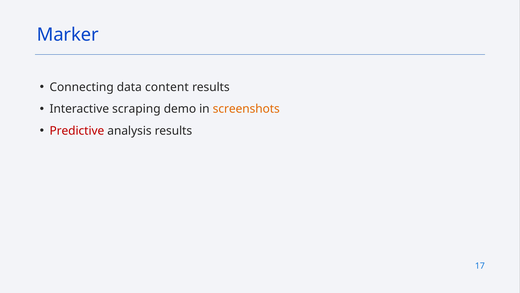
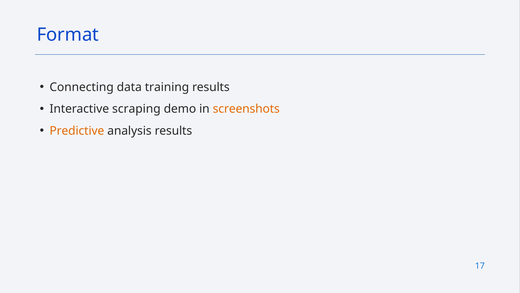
Marker: Marker -> Format
content: content -> training
Predictive colour: red -> orange
